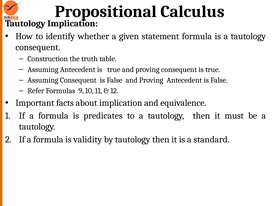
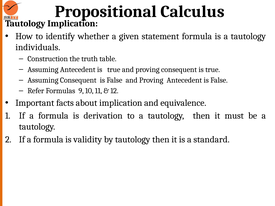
consequent at (38, 47): consequent -> individuals
predicates: predicates -> derivation
